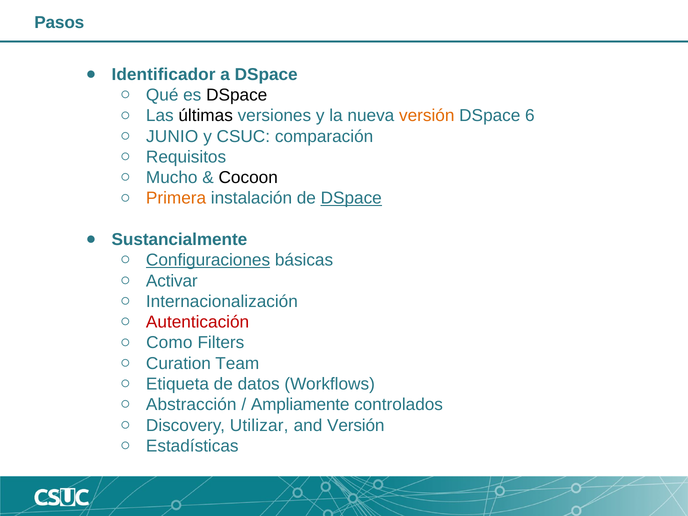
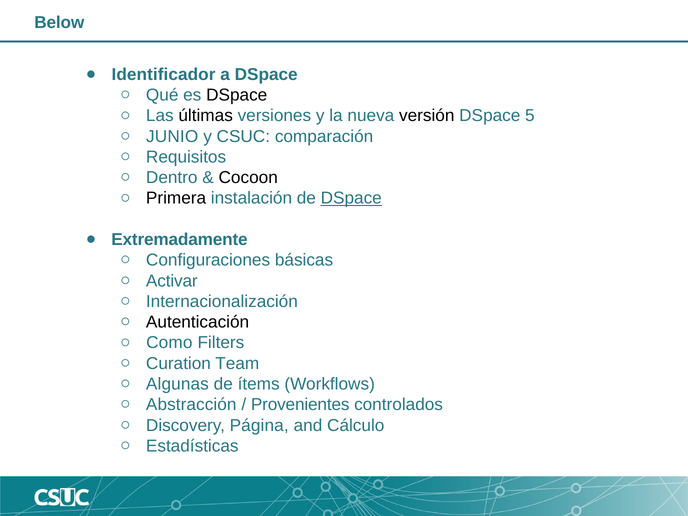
Pasos: Pasos -> Below
versión at (427, 116) colour: orange -> black
6: 6 -> 5
Mucho: Mucho -> Dentro
Primera colour: orange -> black
Sustancialmente: Sustancialmente -> Extremadamente
Configuraciones underline: present -> none
Autenticación colour: red -> black
Etiqueta: Etiqueta -> Algunas
datos: datos -> ítems
Ampliamente: Ampliamente -> Provenientes
Utilizar: Utilizar -> Página
and Versión: Versión -> Cálculo
